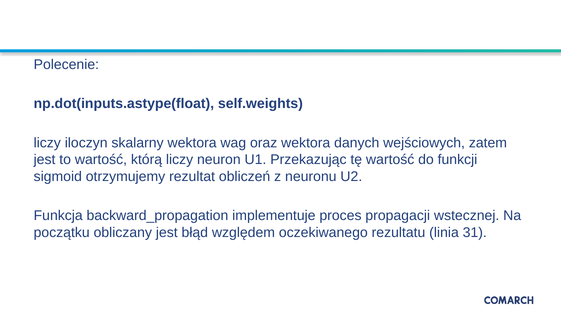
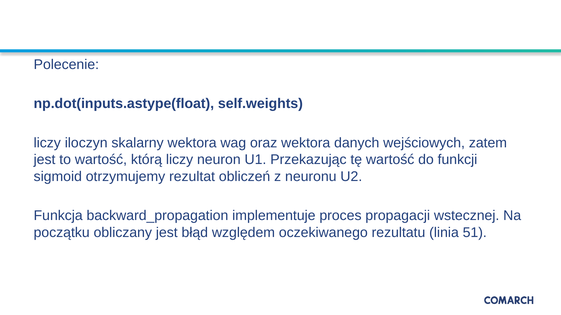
31: 31 -> 51
